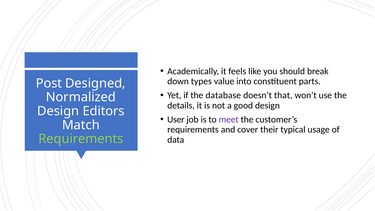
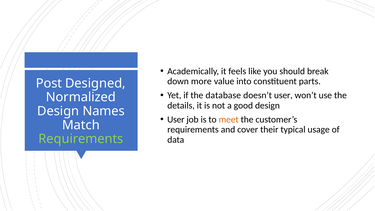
types: types -> more
doesn’t that: that -> user
Editors: Editors -> Names
meet colour: purple -> orange
